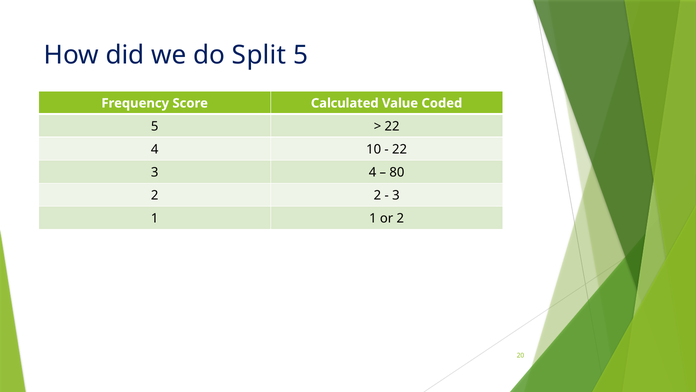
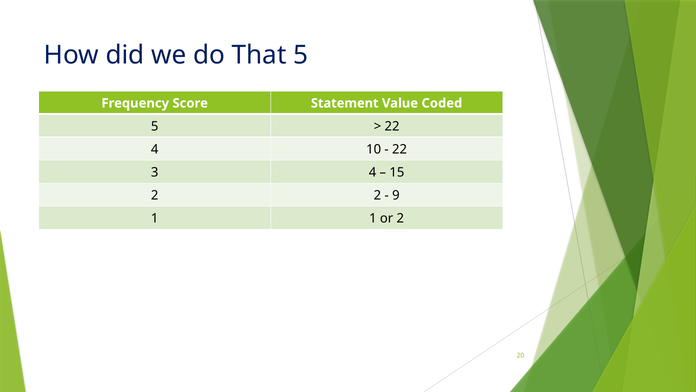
Split: Split -> That
Calculated: Calculated -> Statement
80: 80 -> 15
3 at (396, 195): 3 -> 9
